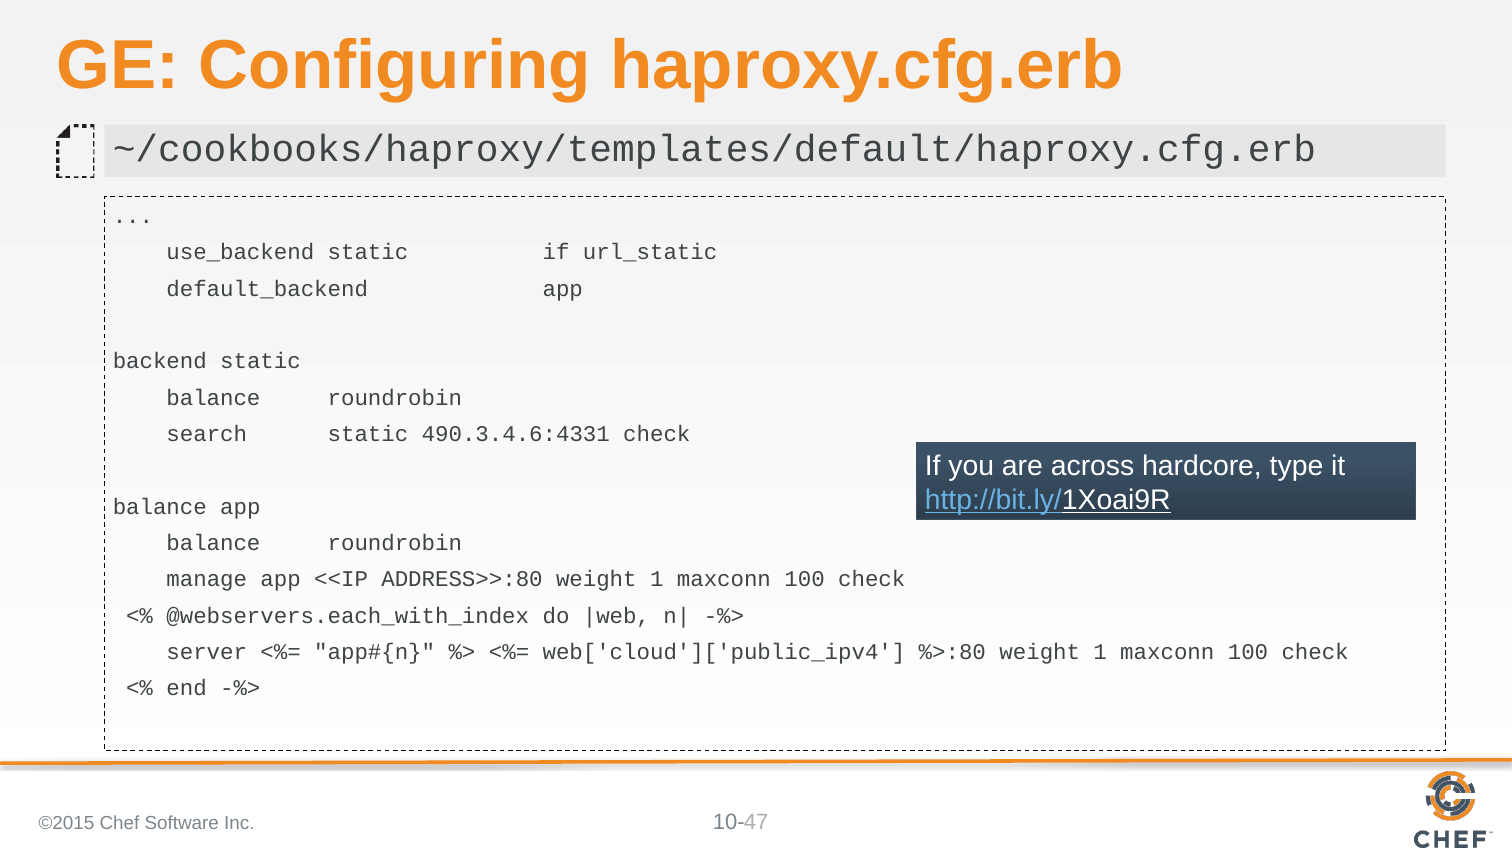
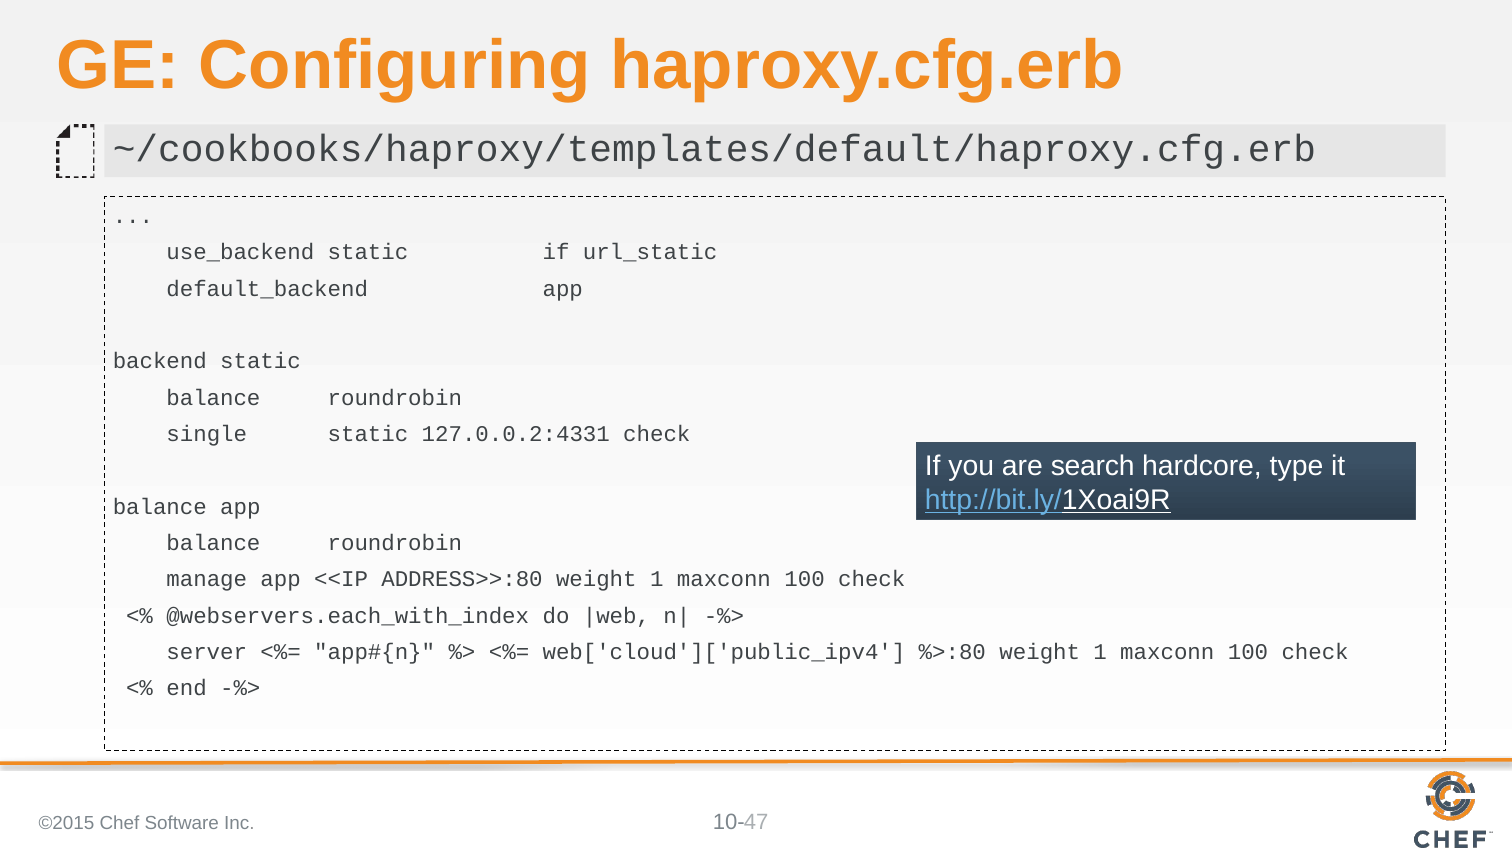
search: search -> single
490.3.4.6:4331: 490.3.4.6:4331 -> 127.0.0.2:4331
across: across -> search
